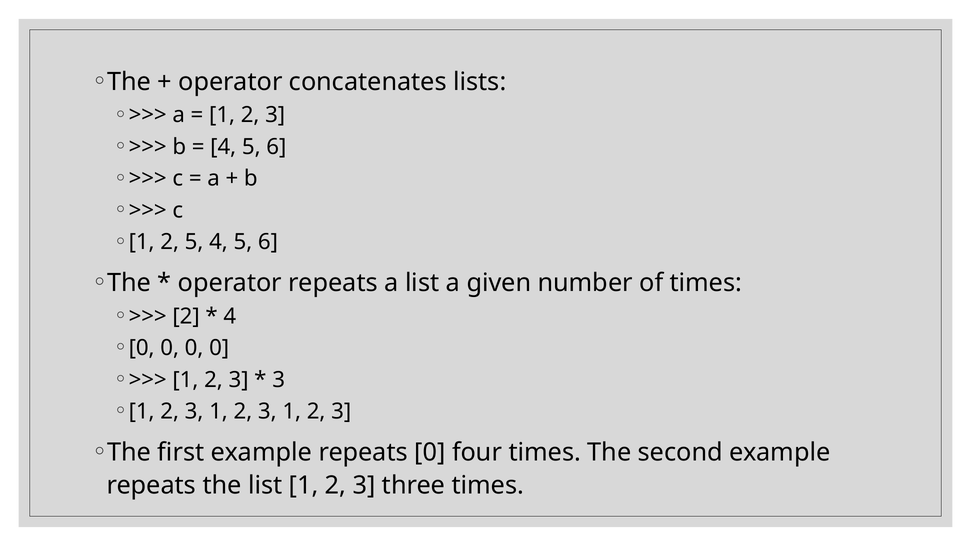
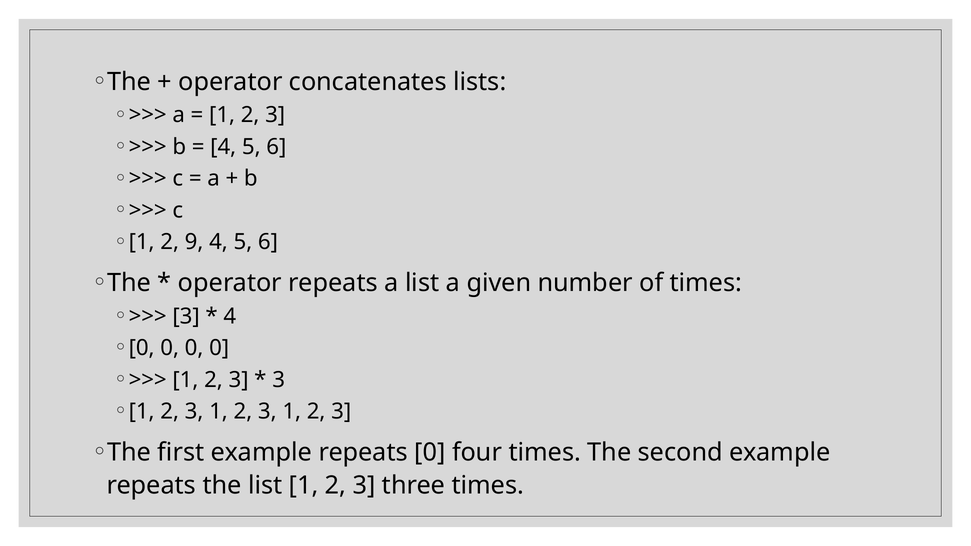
2 5: 5 -> 9
2 at (186, 316): 2 -> 3
